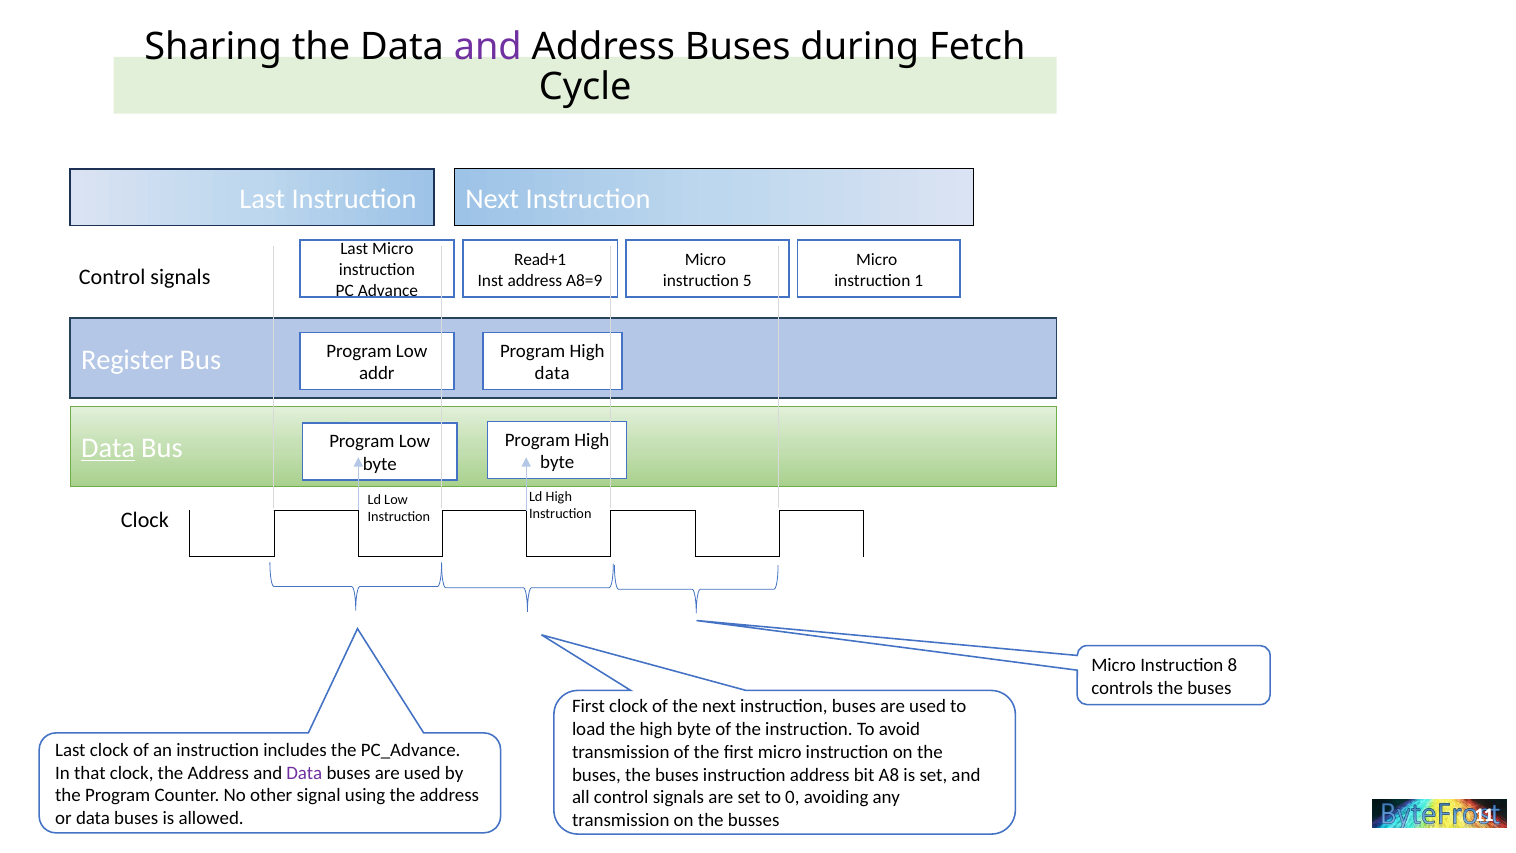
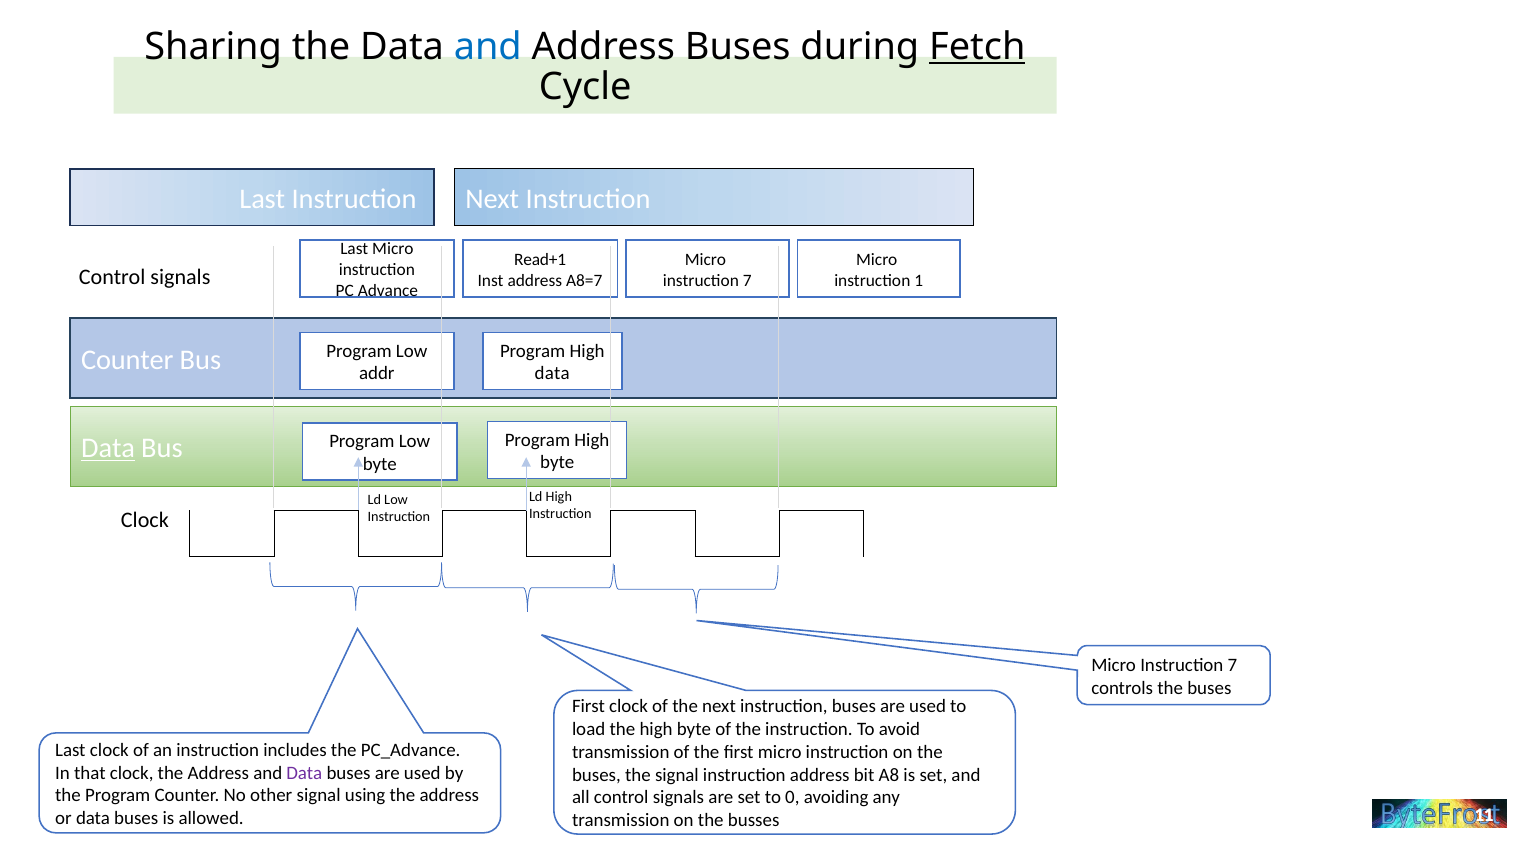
and at (488, 46) colour: purple -> blue
Fetch underline: none -> present
A8=9: A8=9 -> A8=7
5 at (747, 280): 5 -> 7
Register at (127, 360): Register -> Counter
8 at (1232, 665): 8 -> 7
buses the buses: buses -> signal
